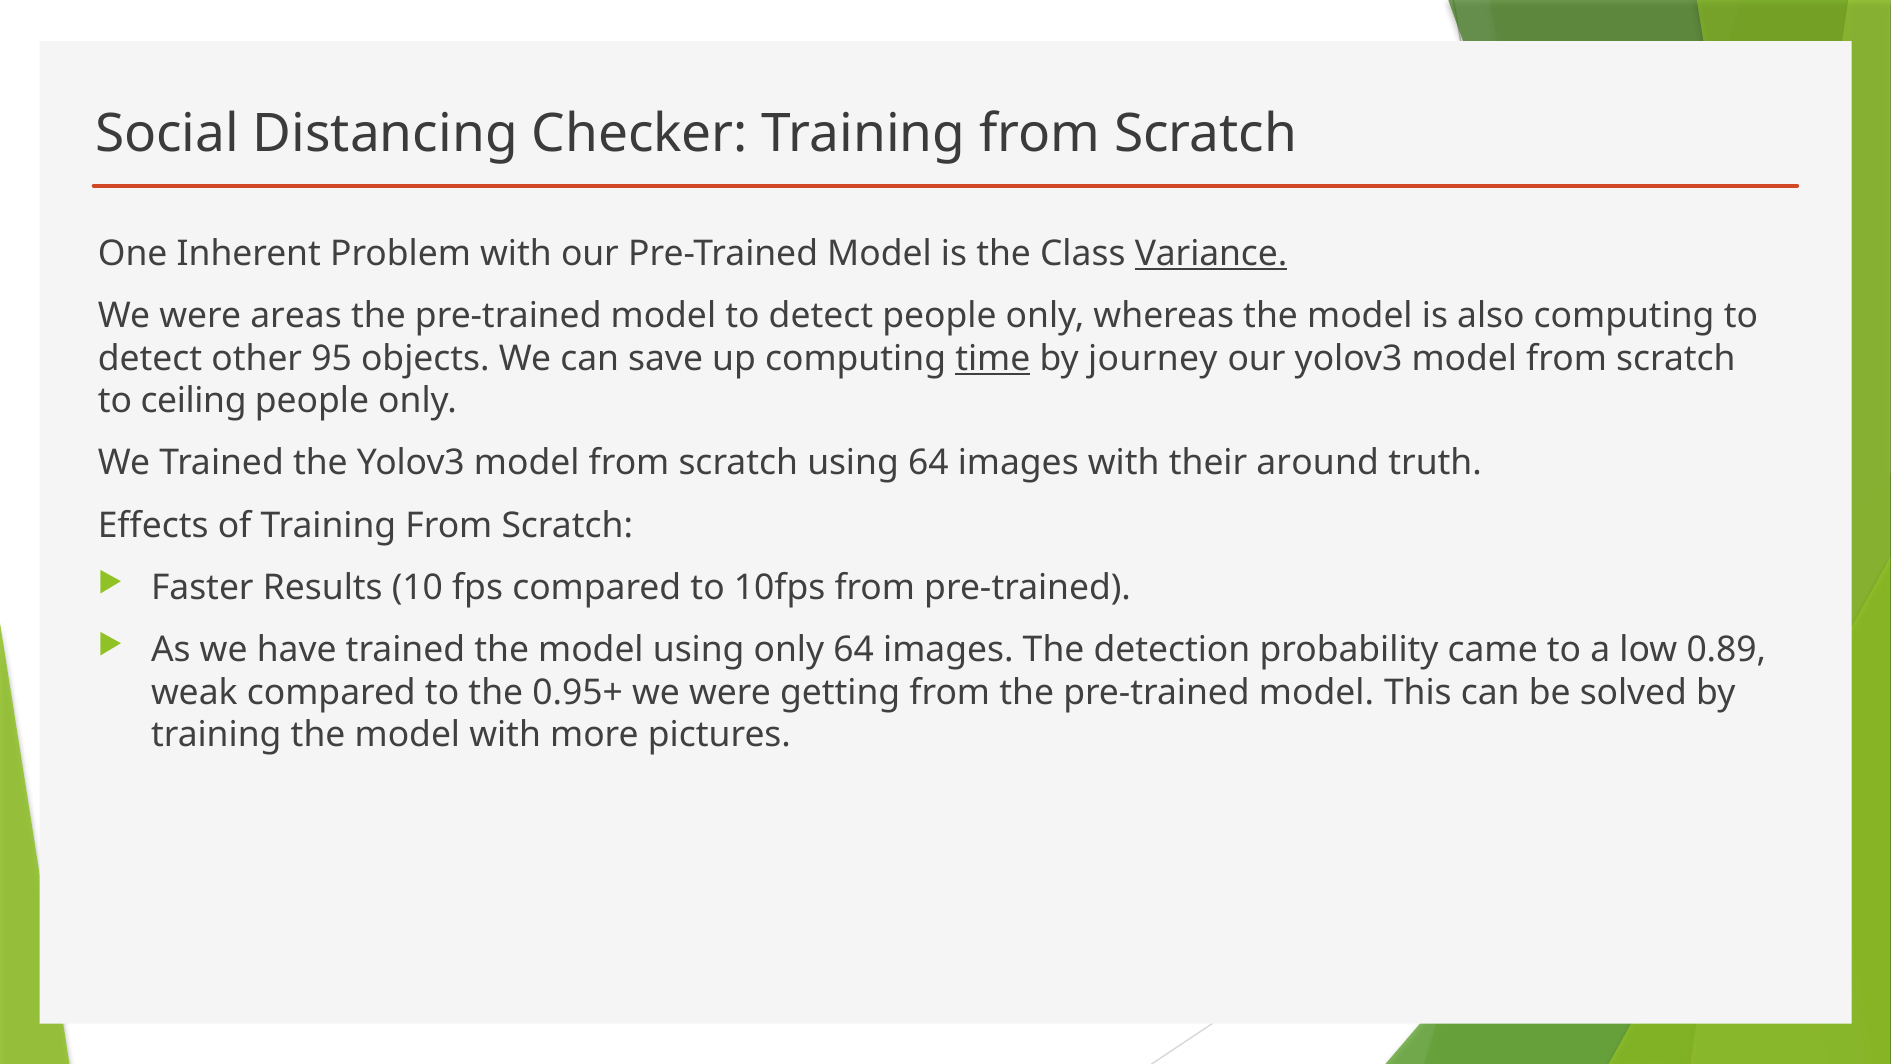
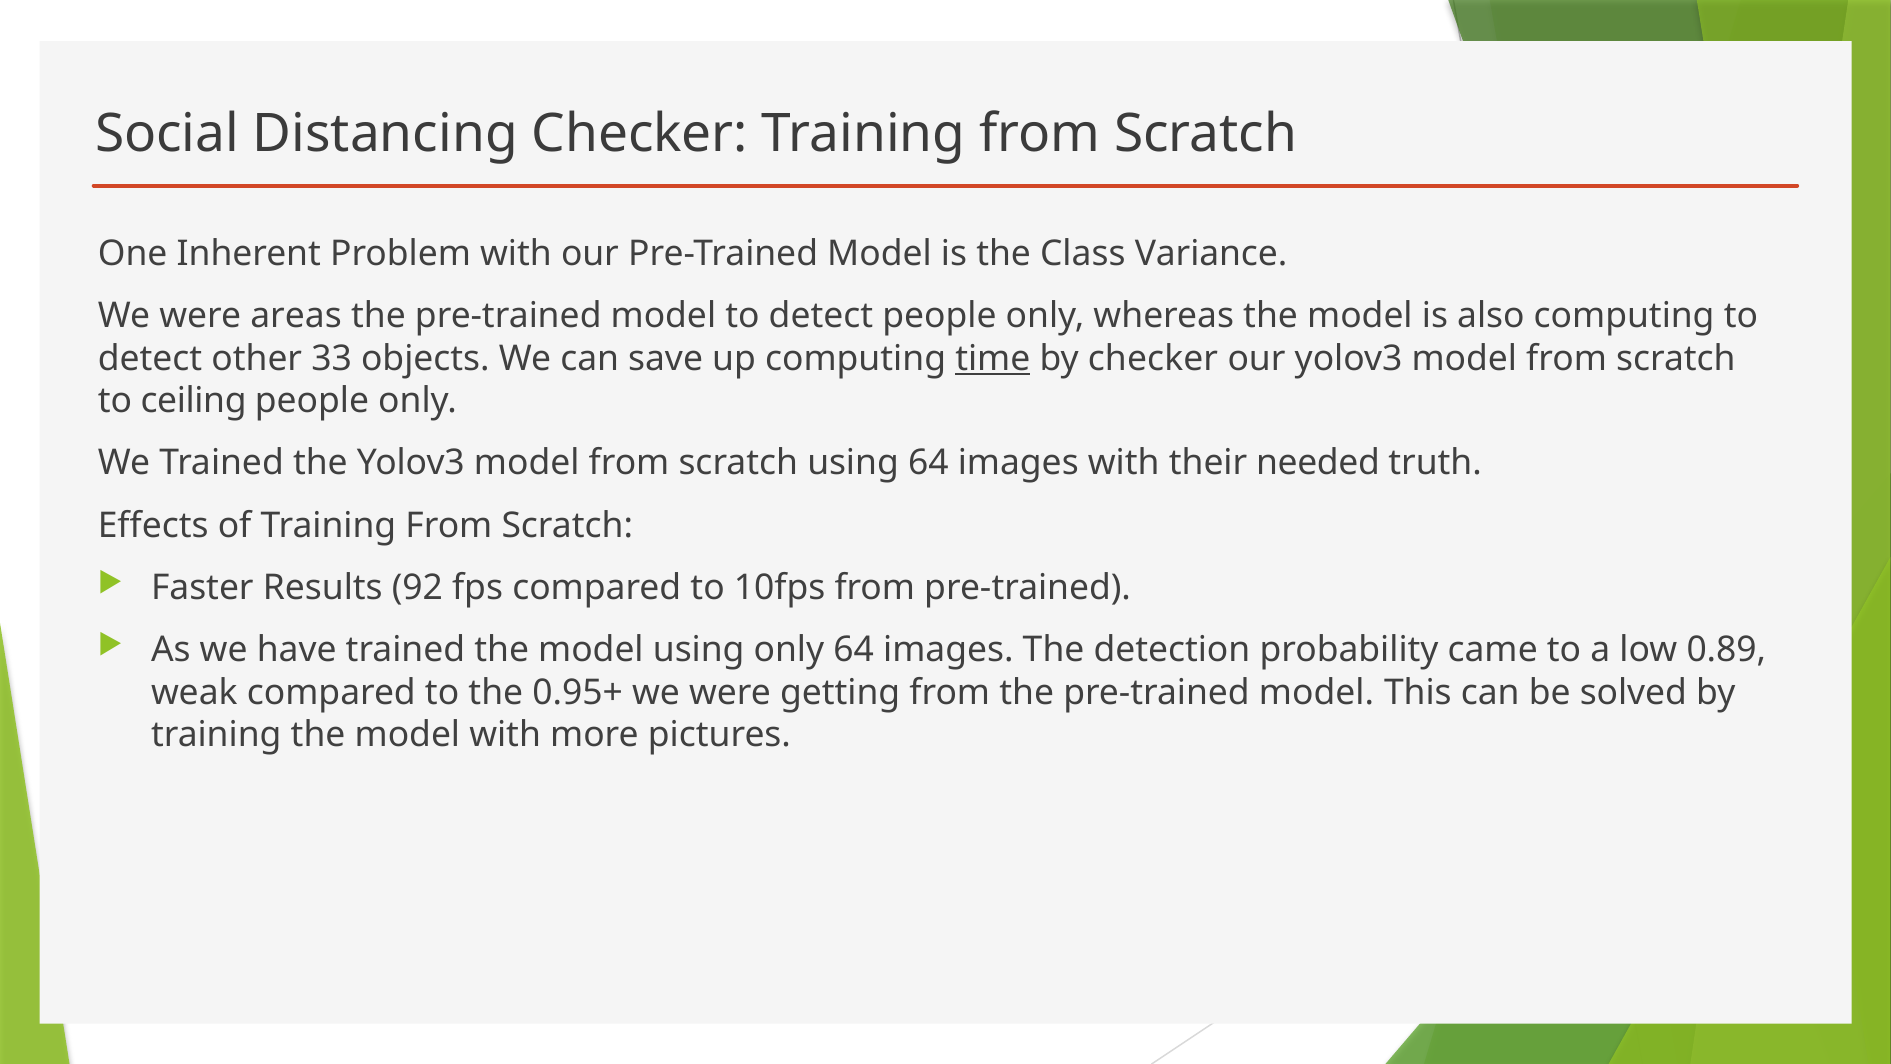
Variance underline: present -> none
95: 95 -> 33
by journey: journey -> checker
around: around -> needed
10: 10 -> 92
